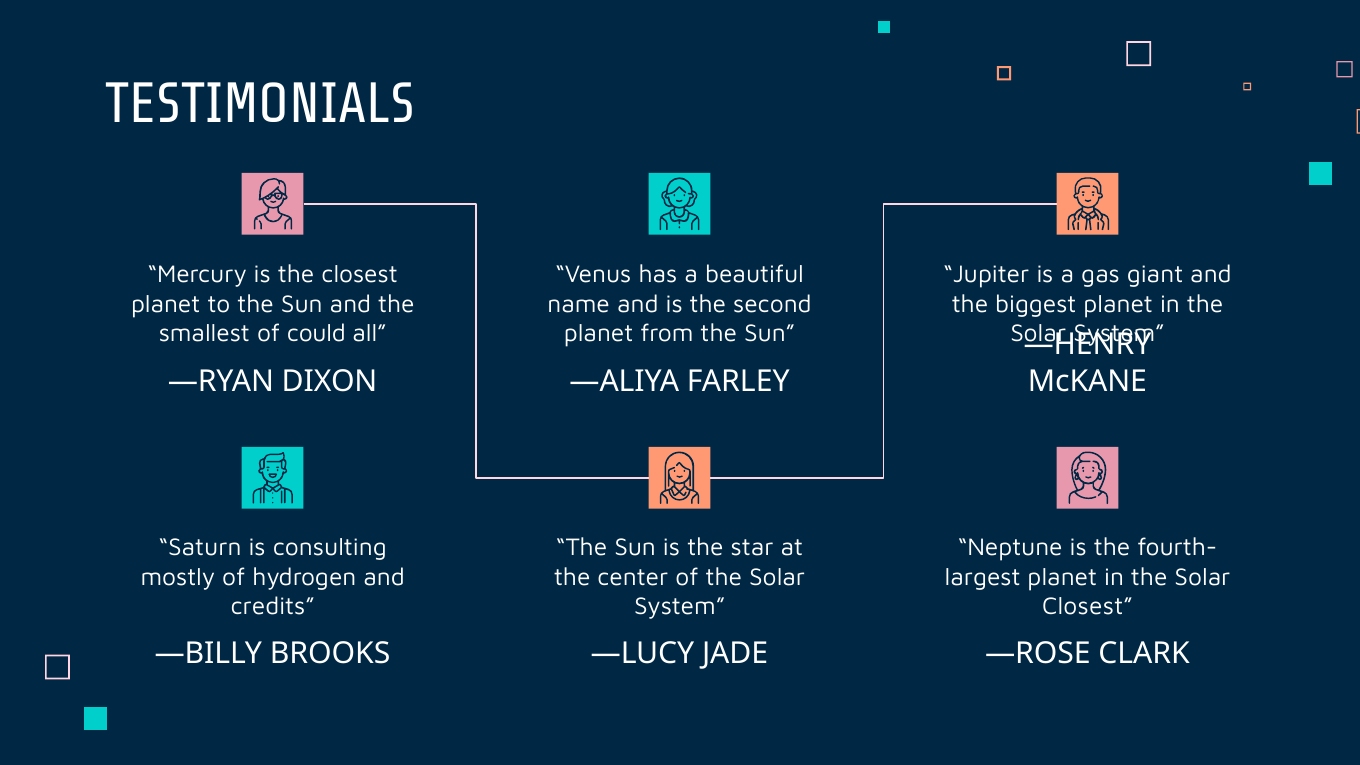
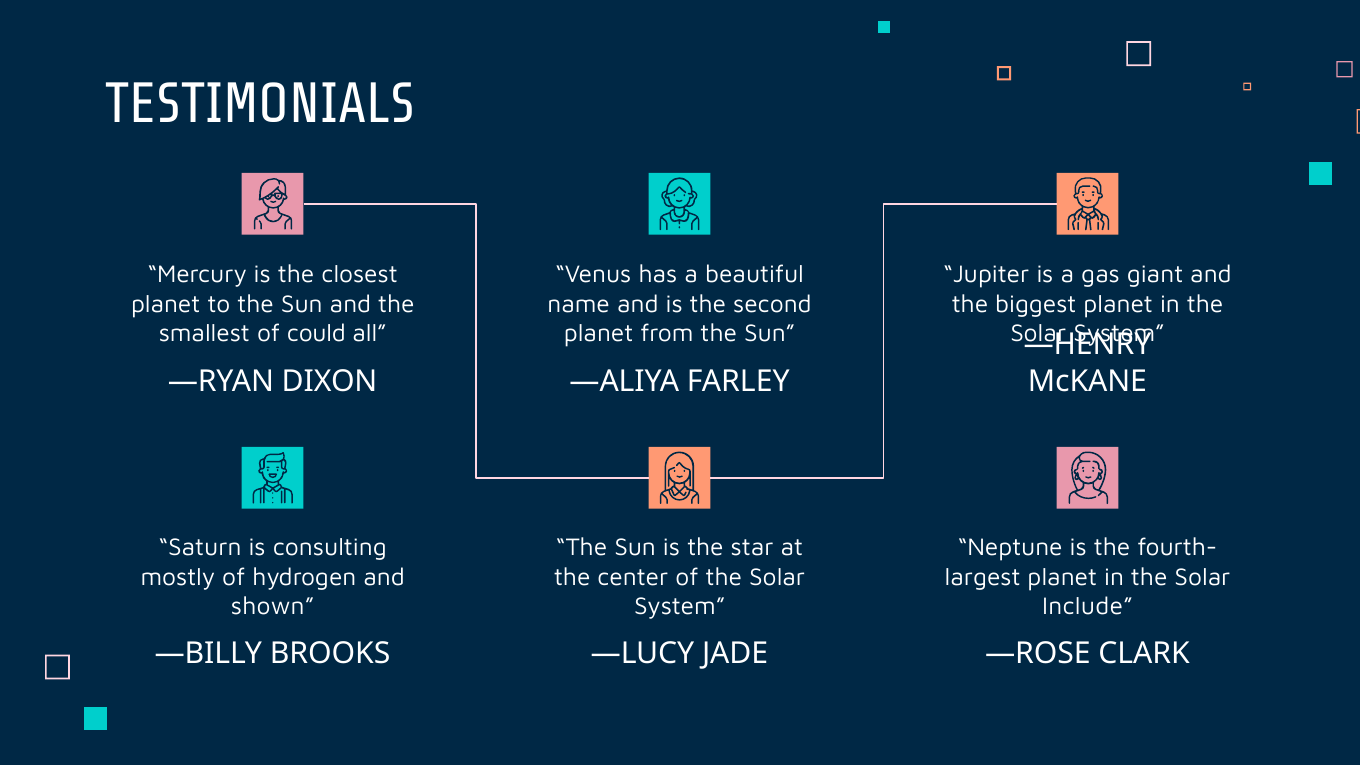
credits: credits -> shown
Closest at (1087, 607): Closest -> Include
